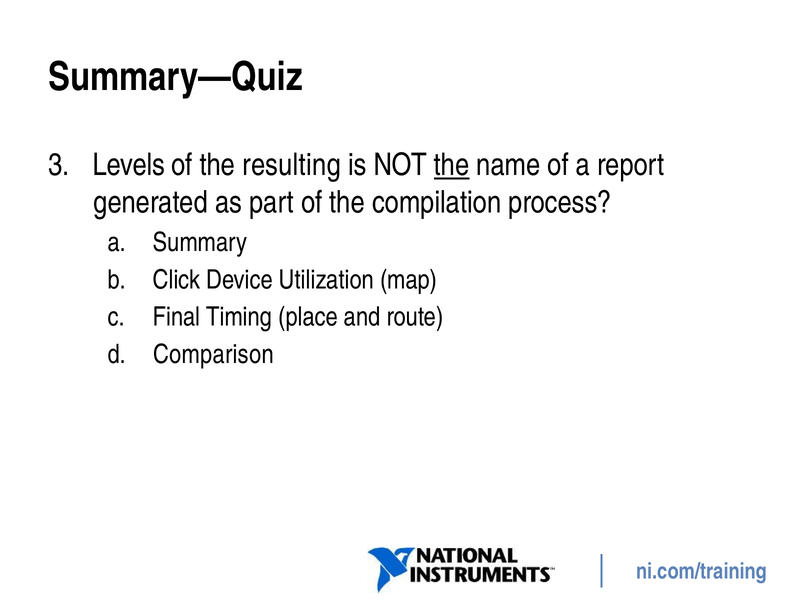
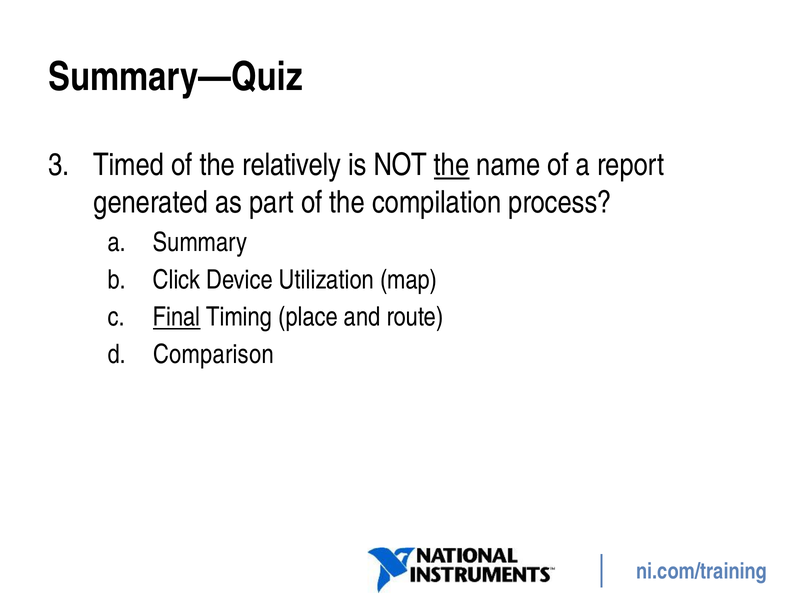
Levels: Levels -> Timed
resulting: resulting -> relatively
Final underline: none -> present
